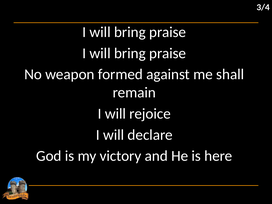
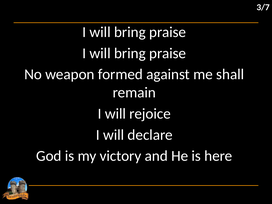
3/4: 3/4 -> 3/7
